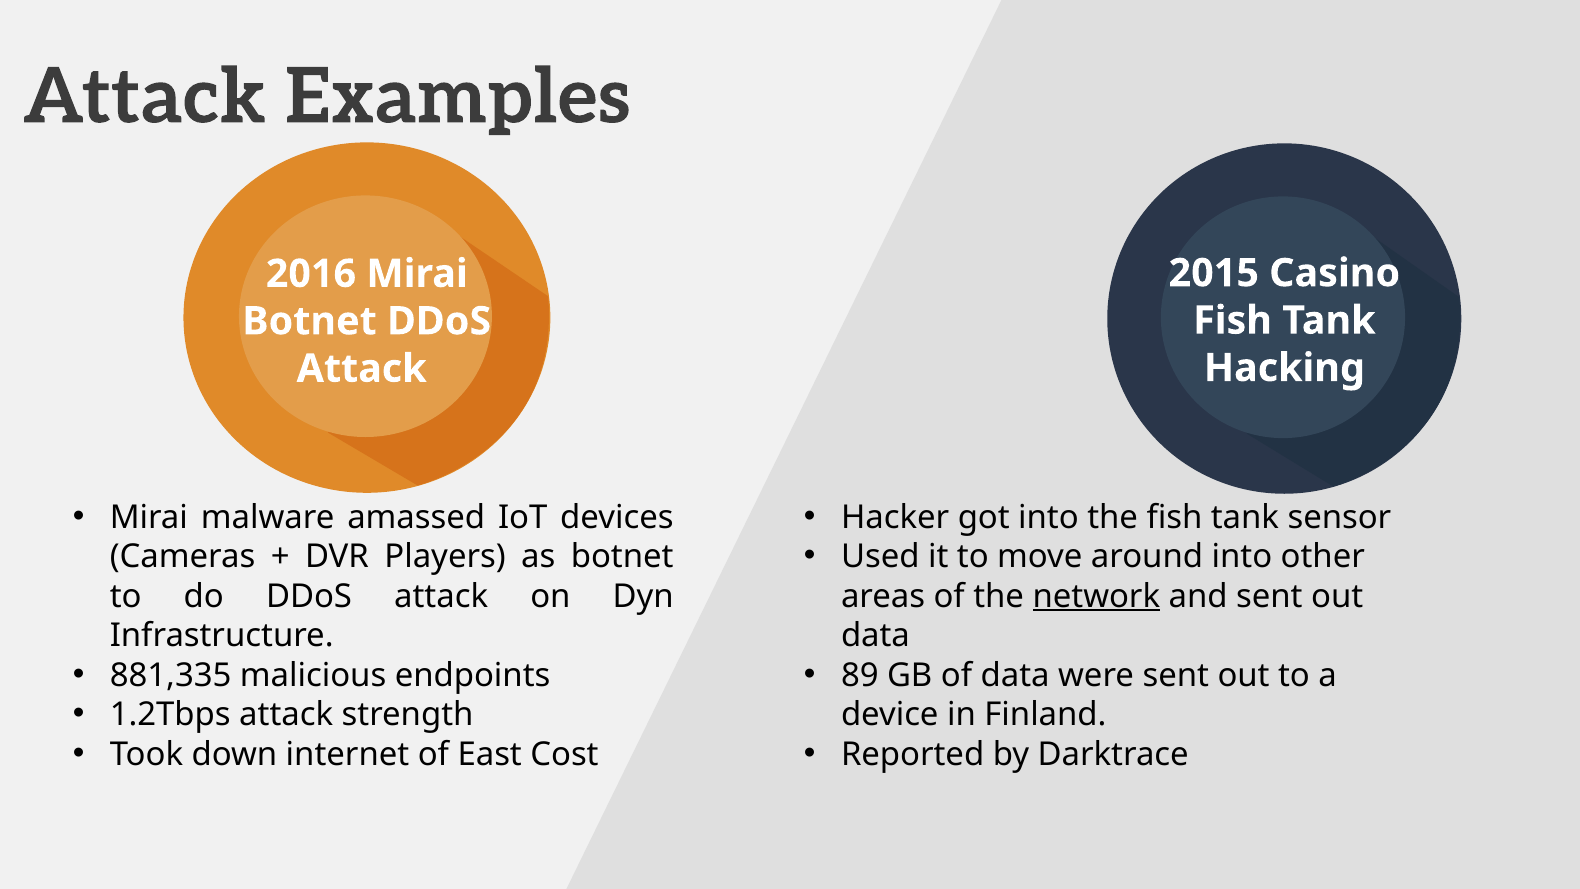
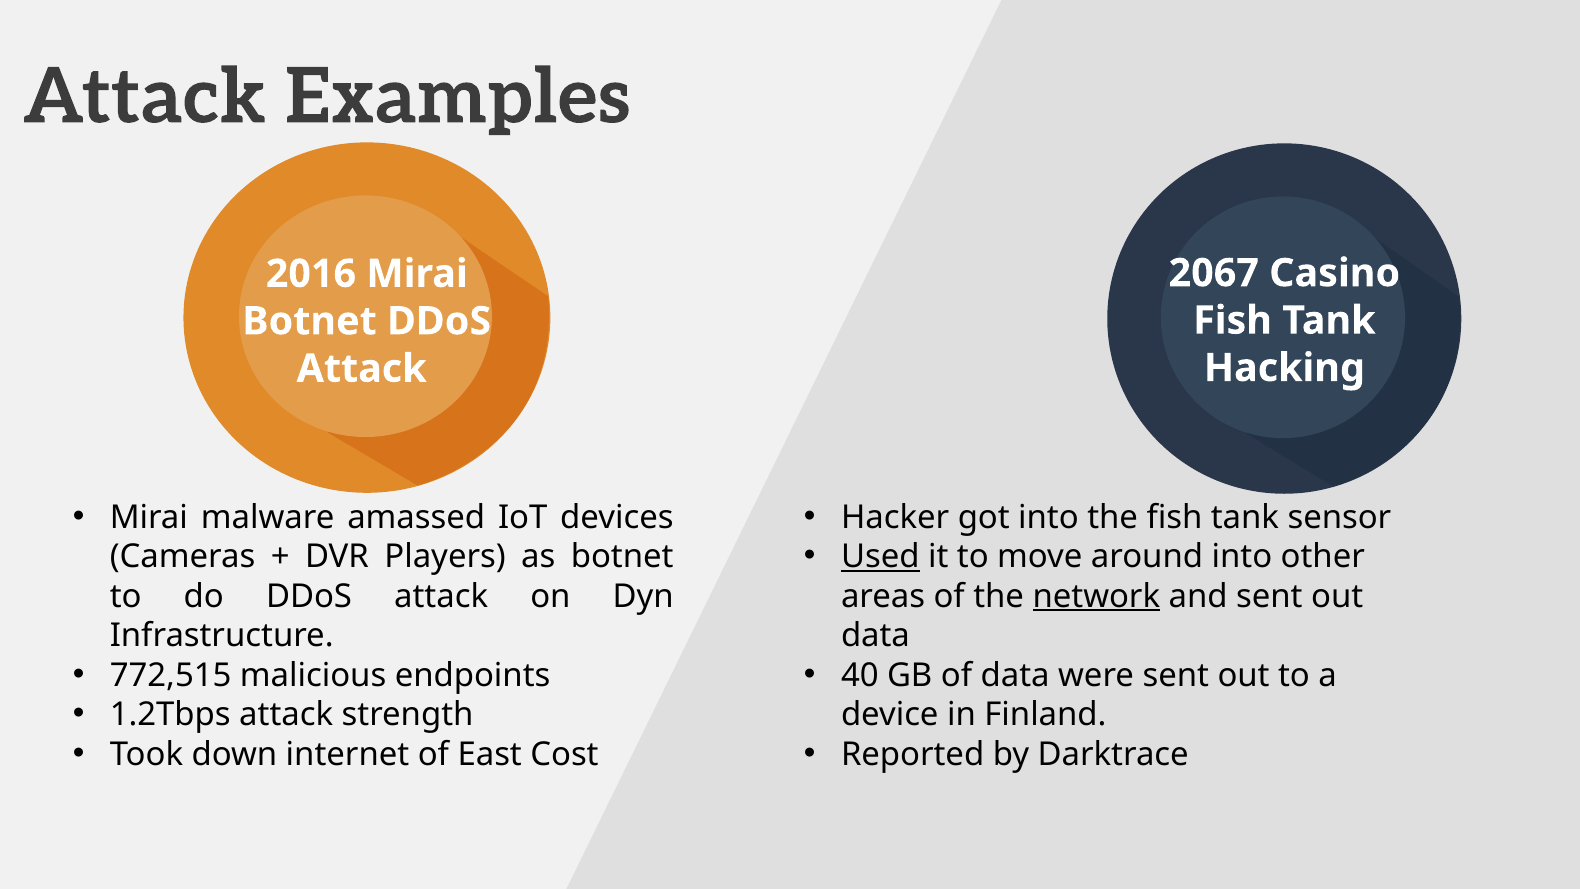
2015: 2015 -> 2067
Used underline: none -> present
881,335: 881,335 -> 772,515
89: 89 -> 40
